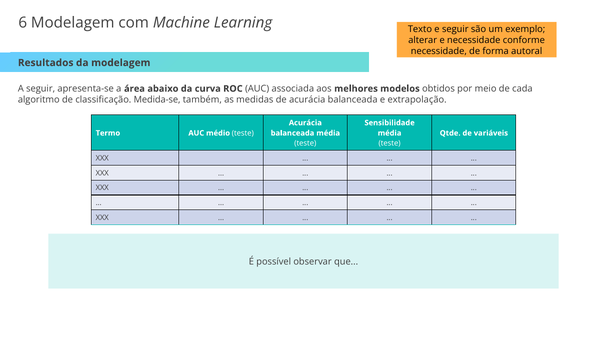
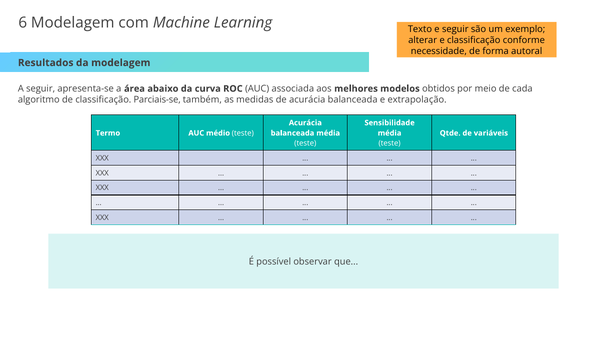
e necessidade: necessidade -> classificação
Medida-se: Medida-se -> Parciais-se
